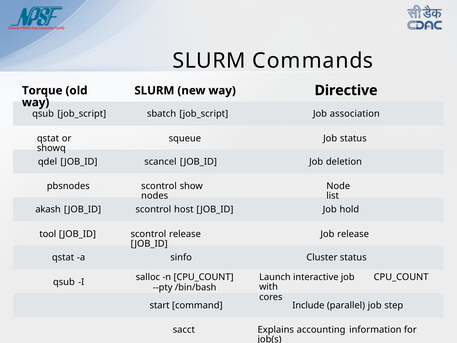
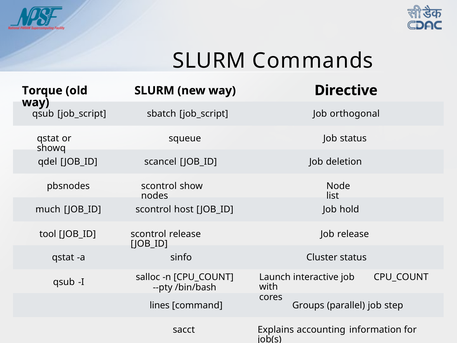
association: association -> orthogonal
akash: akash -> much
start: start -> lines
Include: Include -> Groups
